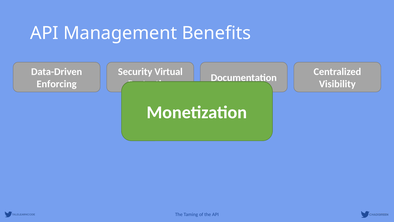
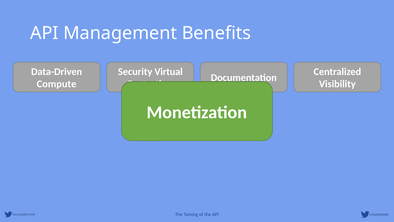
Enforcing: Enforcing -> Compute
